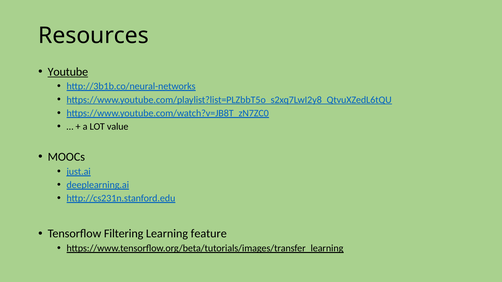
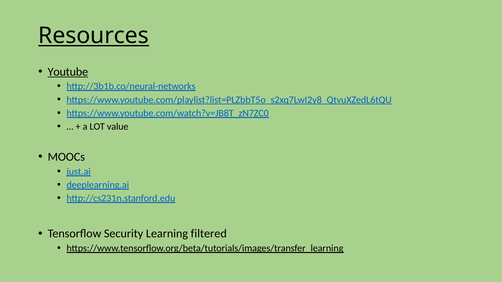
Resources underline: none -> present
Filtering: Filtering -> Security
feature: feature -> filtered
